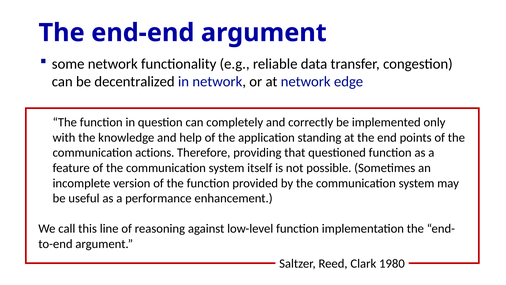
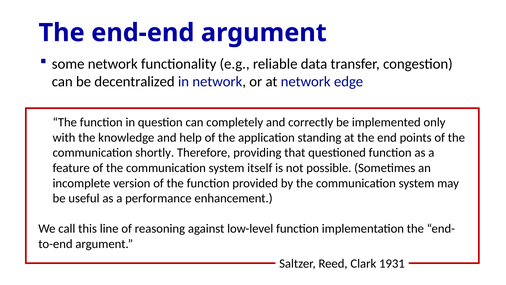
actions: actions -> shortly
1980: 1980 -> 1931
